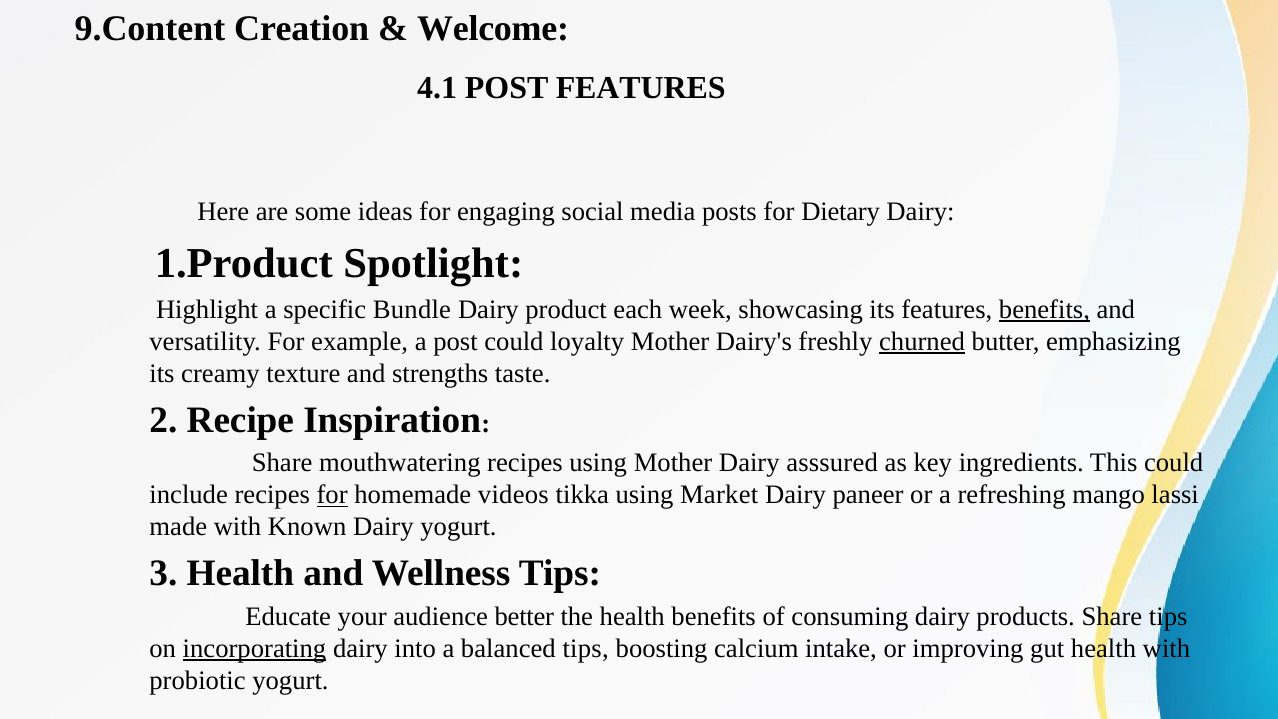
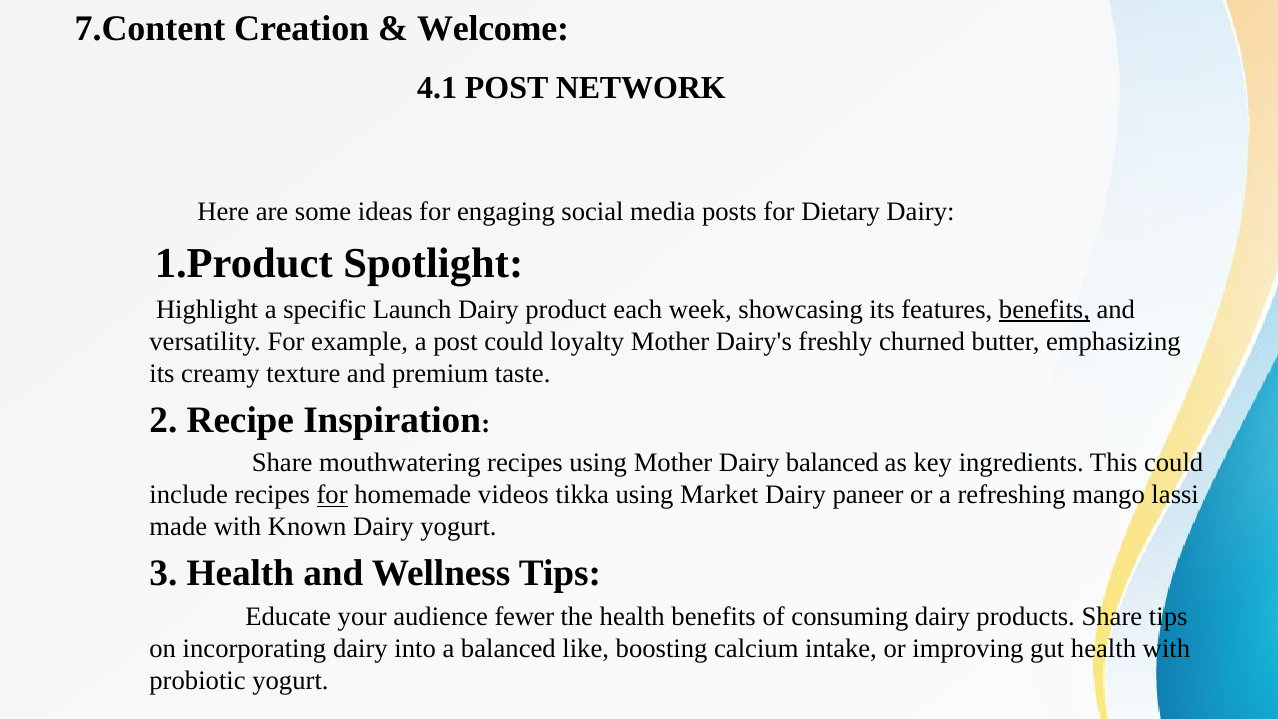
9.Content: 9.Content -> 7.Content
POST FEATURES: FEATURES -> NETWORK
Bundle: Bundle -> Launch
churned underline: present -> none
strengths: strengths -> premium
Dairy asssured: asssured -> balanced
better: better -> fewer
incorporating underline: present -> none
balanced tips: tips -> like
